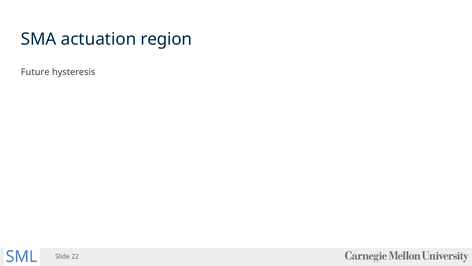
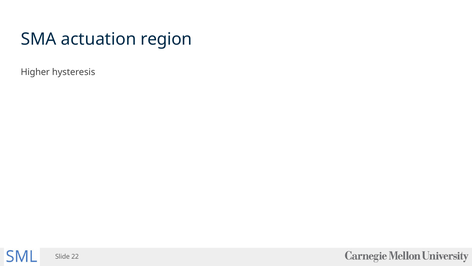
Future: Future -> Higher
